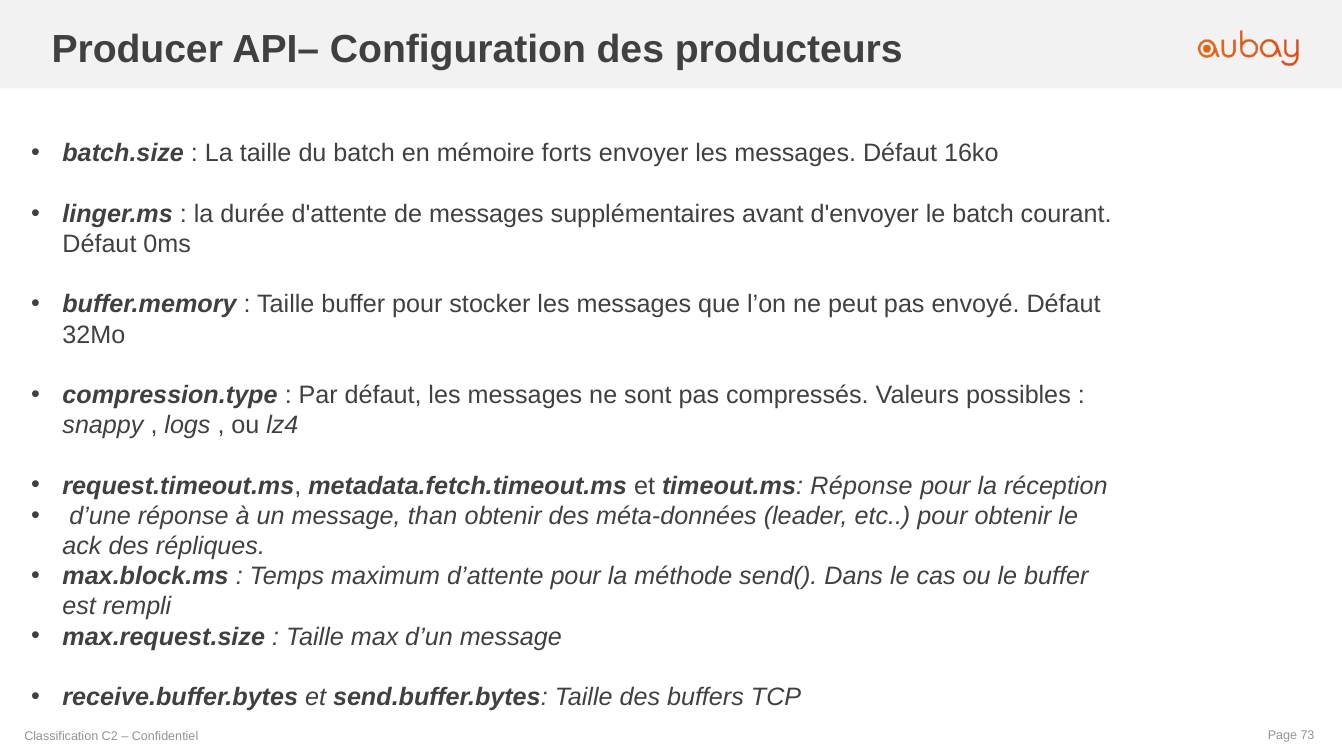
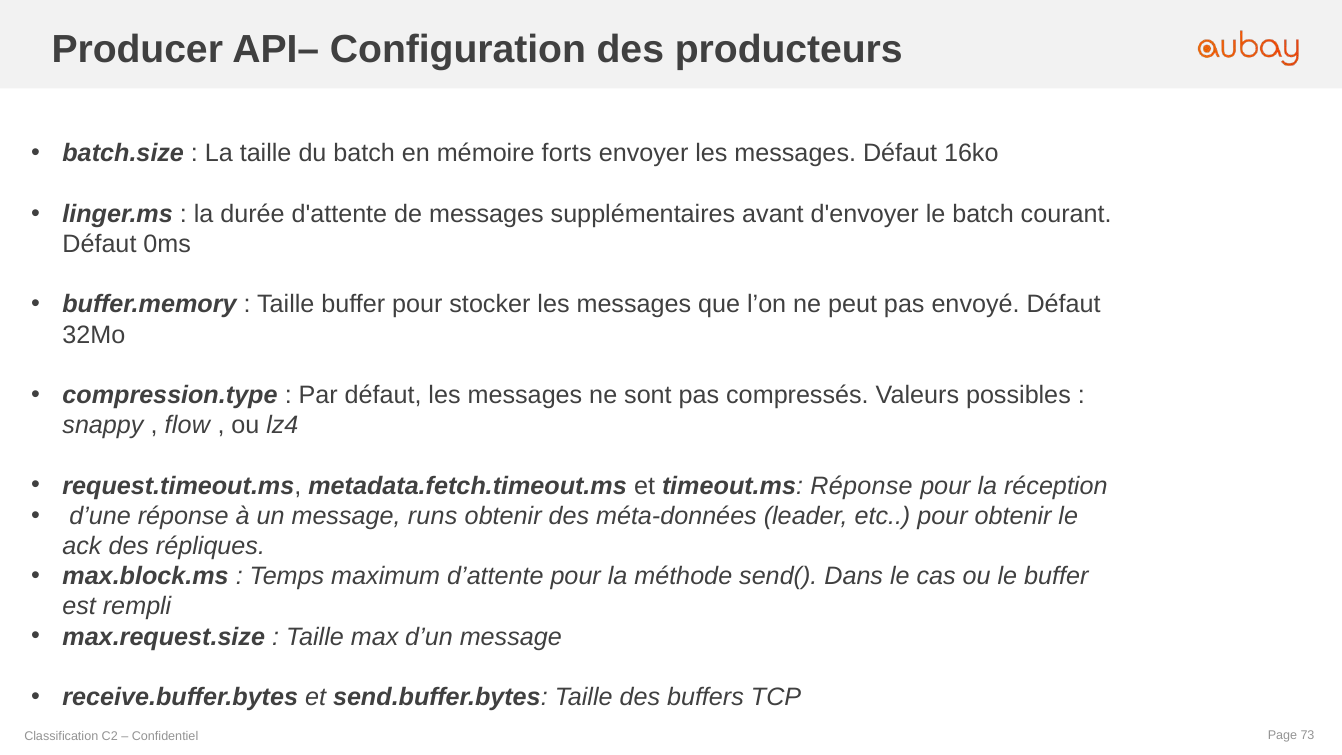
logs: logs -> flow
than: than -> runs
